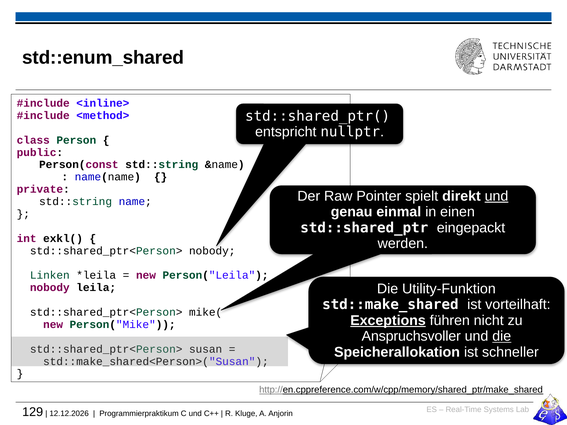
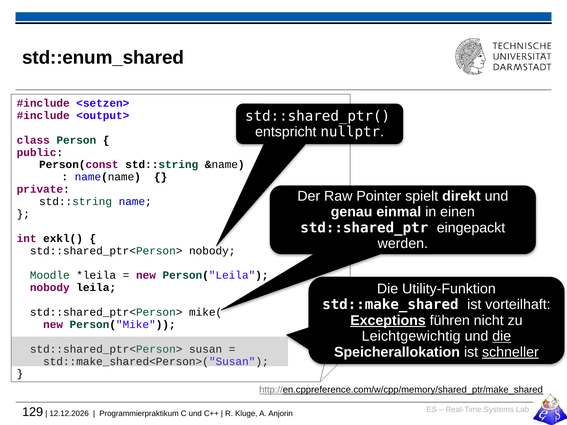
<inline>: <inline> -> <setzen>
<method>: <method> -> <output>
und at (496, 196) underline: present -> none
Linken: Linken -> Moodle
Anspruchsvoller: Anspruchsvoller -> Leichtgewichtig
schneller underline: none -> present
